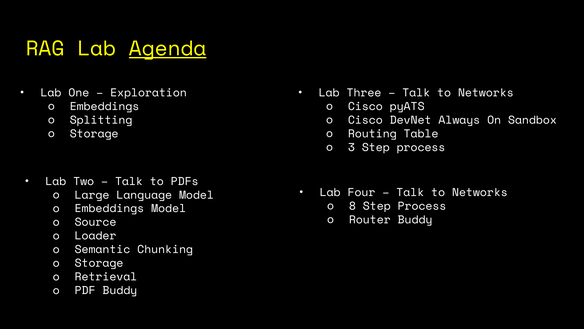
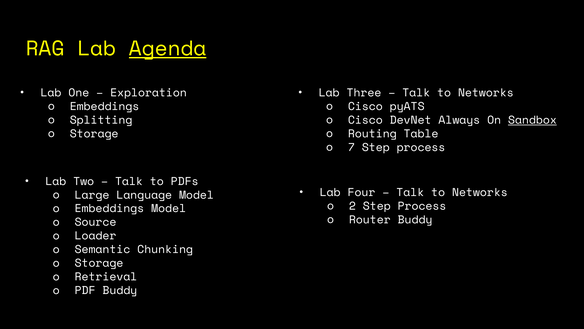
Sandbox underline: none -> present
3: 3 -> 7
8: 8 -> 2
